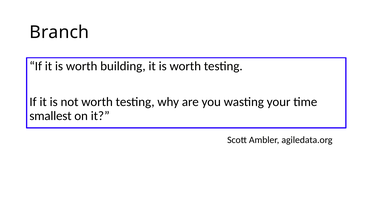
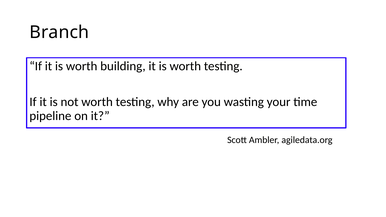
smallest: smallest -> pipeline
